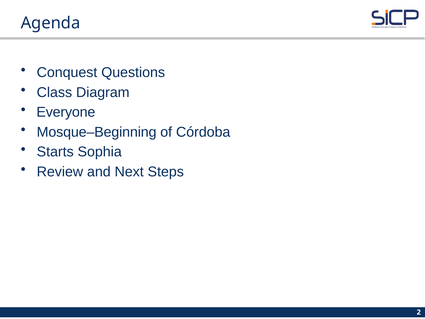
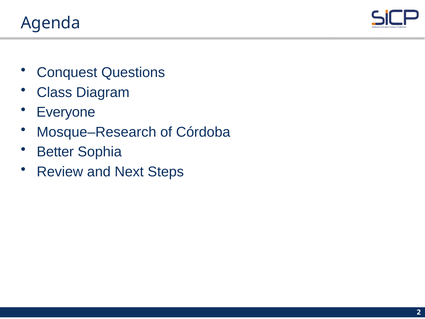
Mosque–Beginning: Mosque–Beginning -> Mosque–Research
Starts: Starts -> Better
